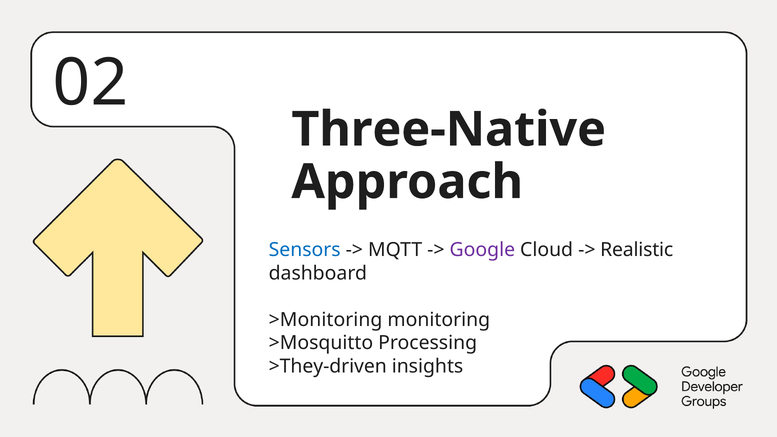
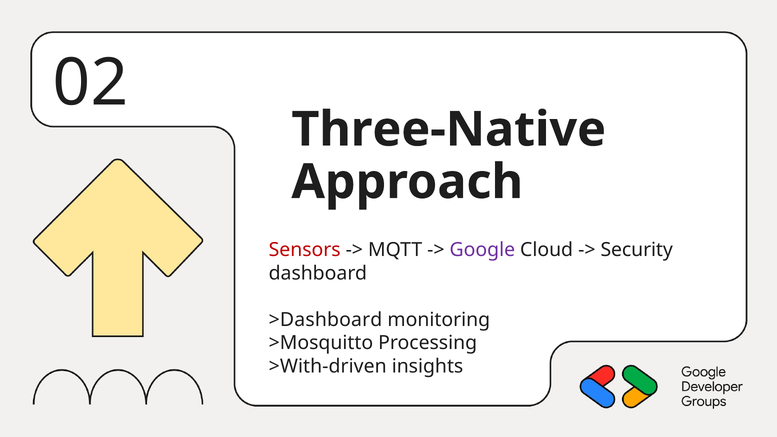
Sensors colour: blue -> red
Realistic: Realistic -> Security
>Monitoring: >Monitoring -> >Dashboard
>They-driven: >They-driven -> >With-driven
